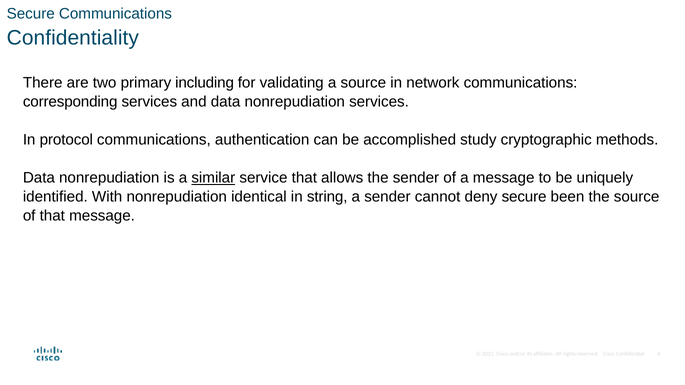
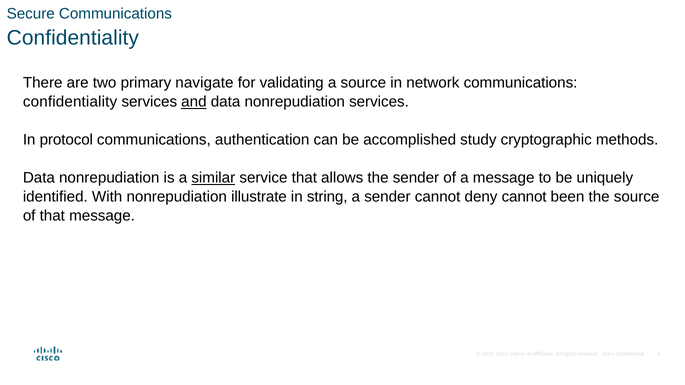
including: including -> navigate
corresponding at (70, 102): corresponding -> confidentiality
and underline: none -> present
identical: identical -> illustrate
deny secure: secure -> cannot
